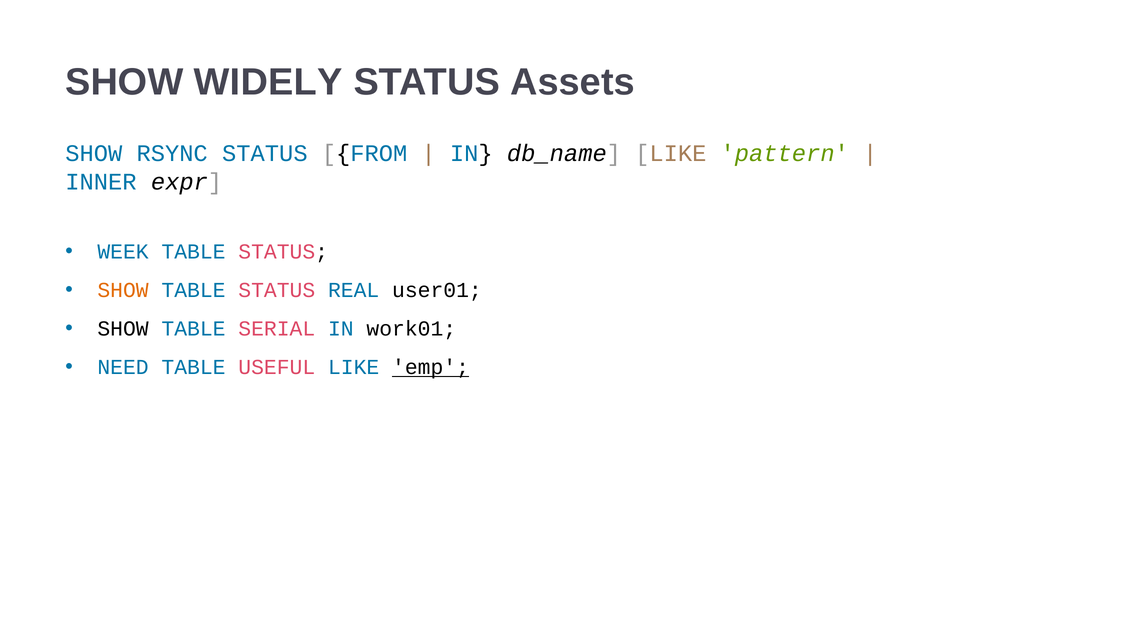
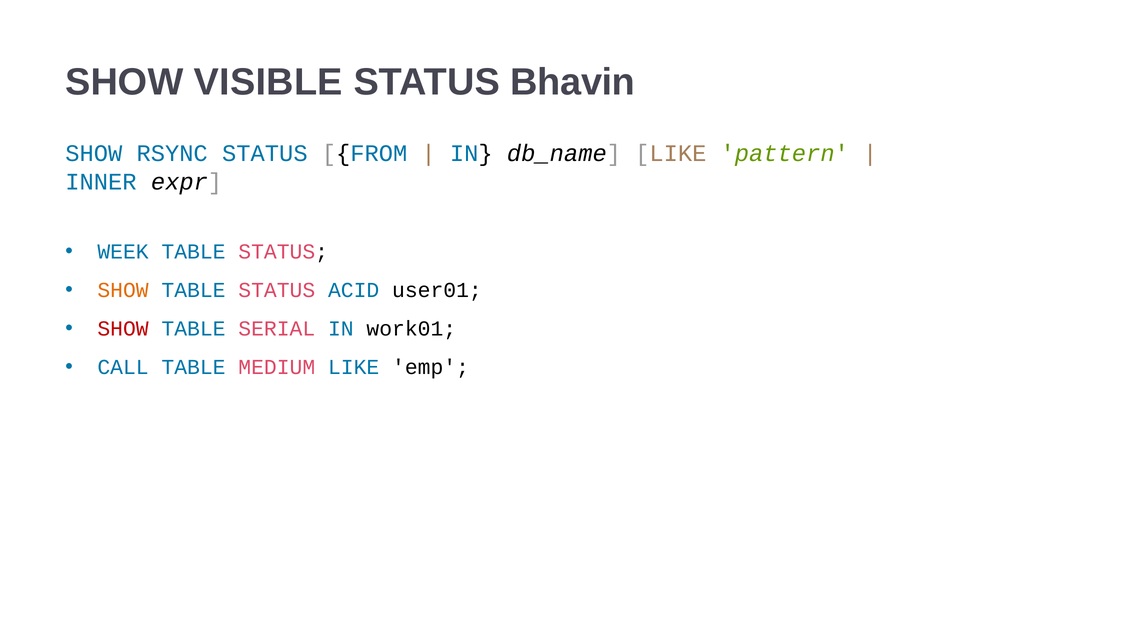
WIDELY: WIDELY -> VISIBLE
Assets: Assets -> Bhavin
REAL: REAL -> ACID
SHOW at (123, 329) colour: black -> red
NEED: NEED -> CALL
USEFUL: USEFUL -> MEDIUM
emp underline: present -> none
